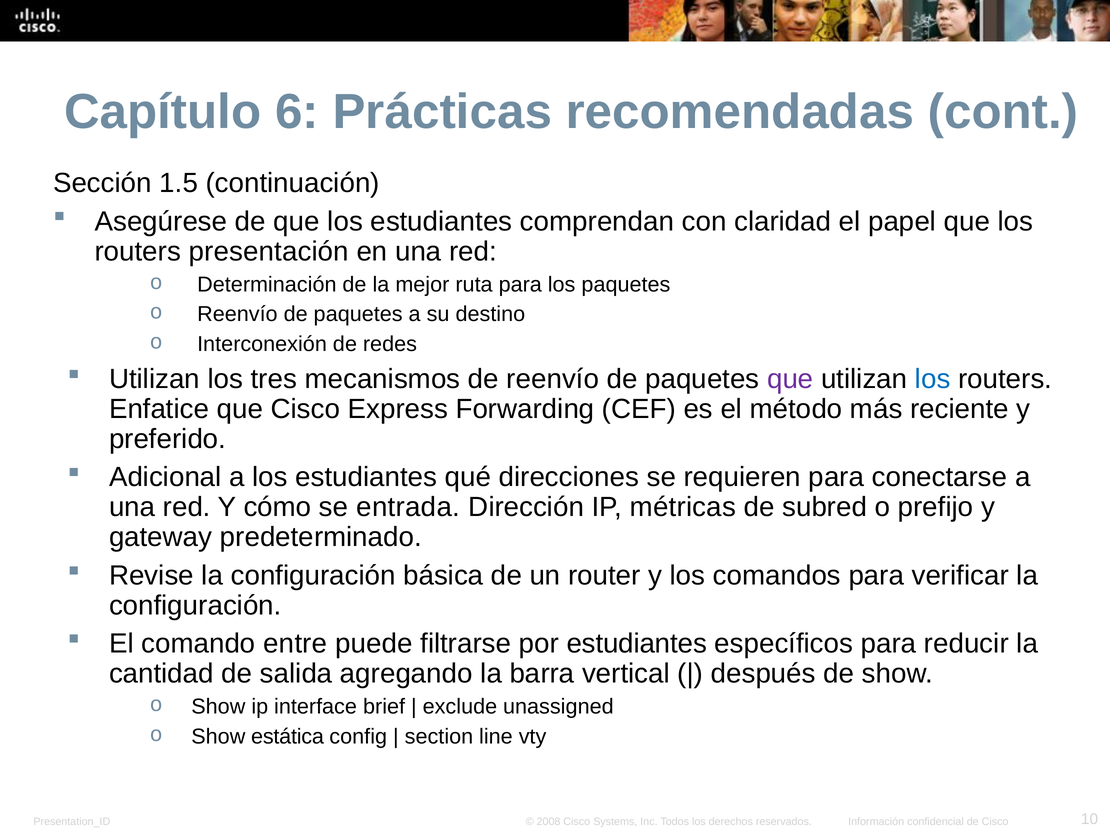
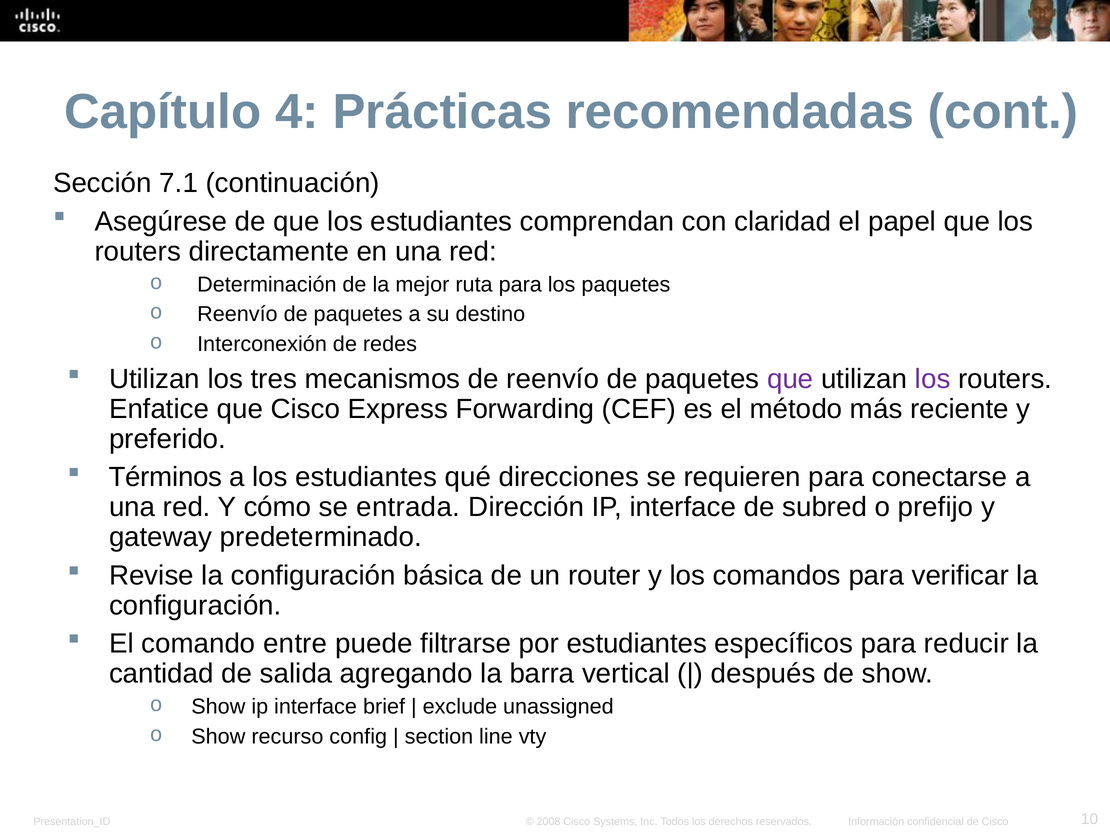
6: 6 -> 4
1.5: 1.5 -> 7.1
presentación: presentación -> directamente
los at (933, 379) colour: blue -> purple
Adicional: Adicional -> Términos
Dirección IP métricas: métricas -> interface
estática: estática -> recurso
